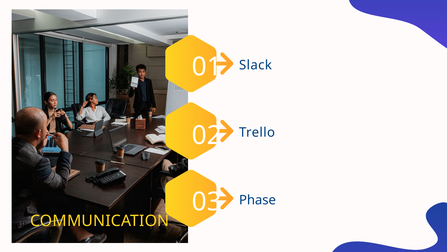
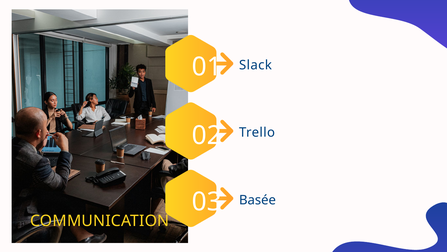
Phase: Phase -> Basée
